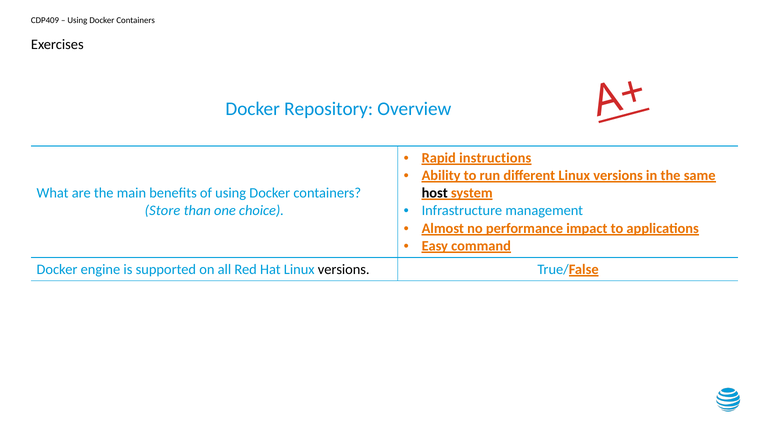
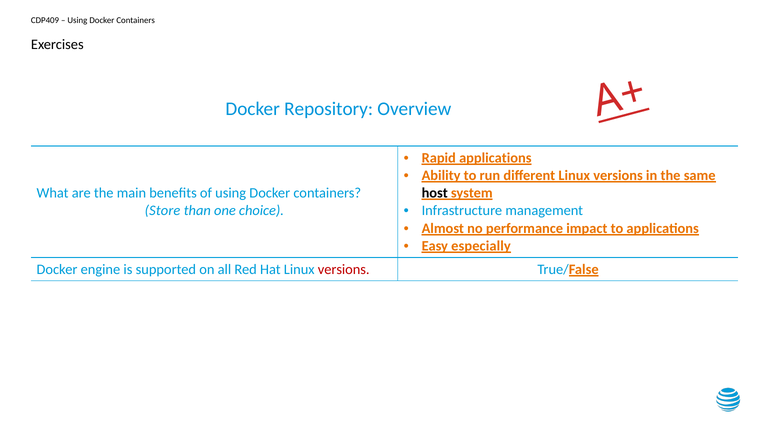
Rapid instructions: instructions -> applications
command: command -> especially
versions at (344, 269) colour: black -> red
